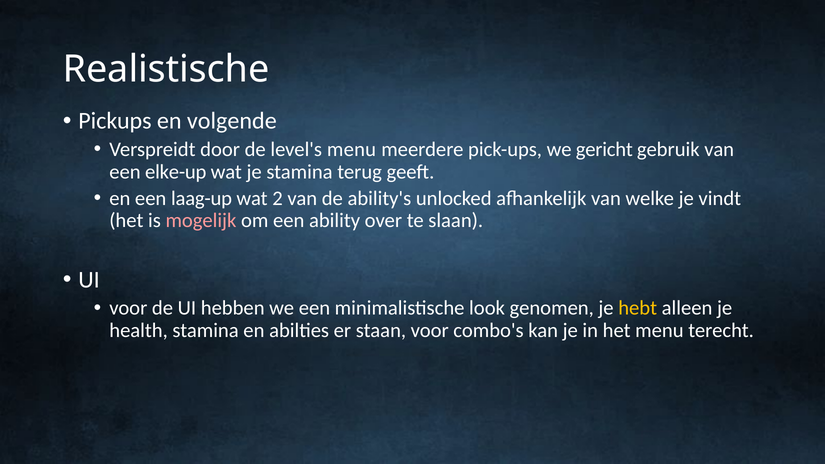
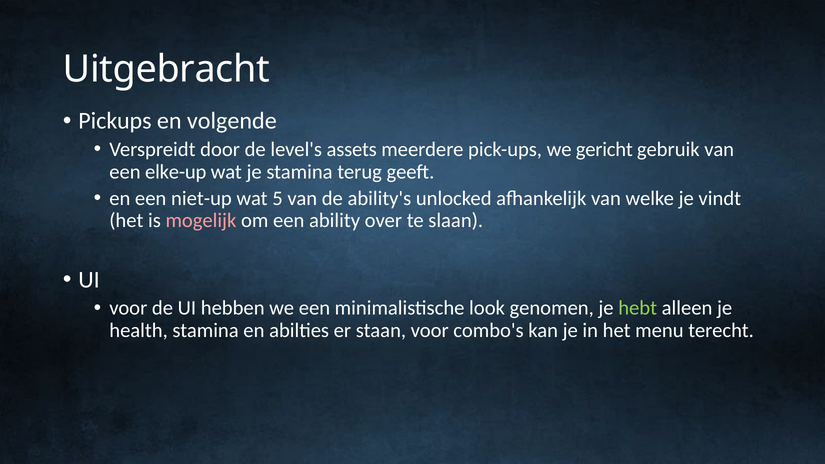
Realistische: Realistische -> Uitgebracht
level's menu: menu -> assets
laag-up: laag-up -> niet-up
2: 2 -> 5
hebt colour: yellow -> light green
